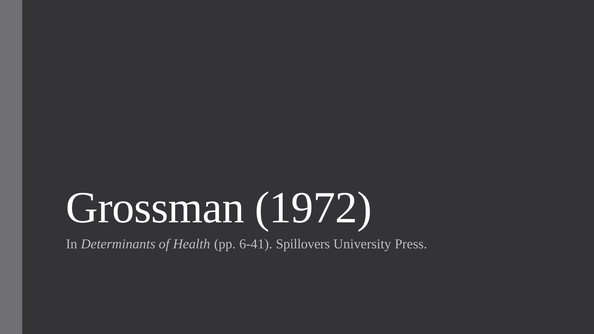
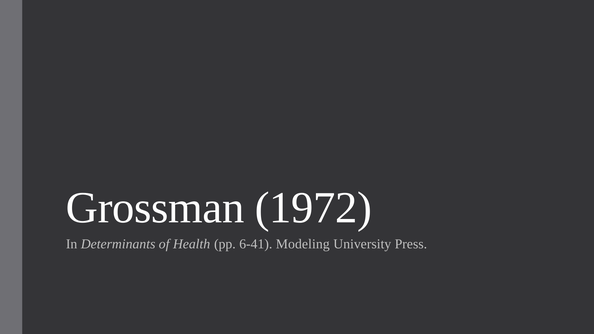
Spillovers: Spillovers -> Modeling
